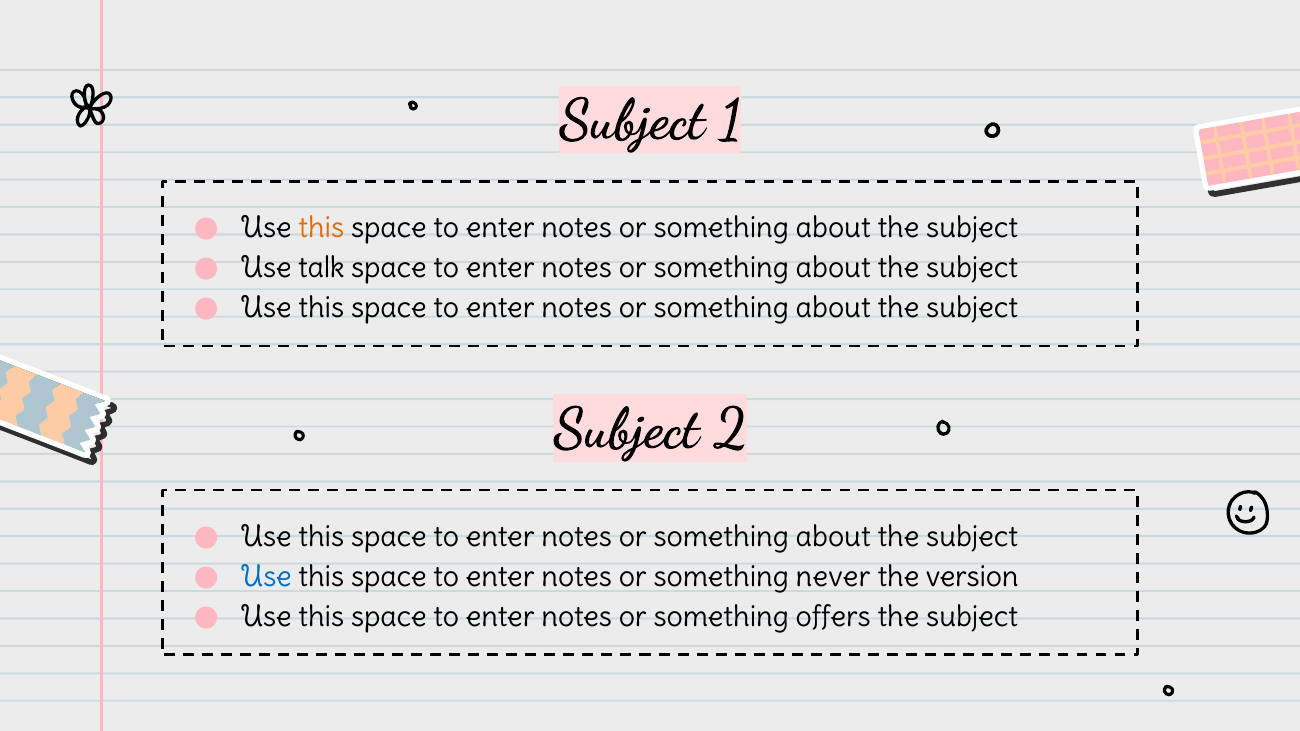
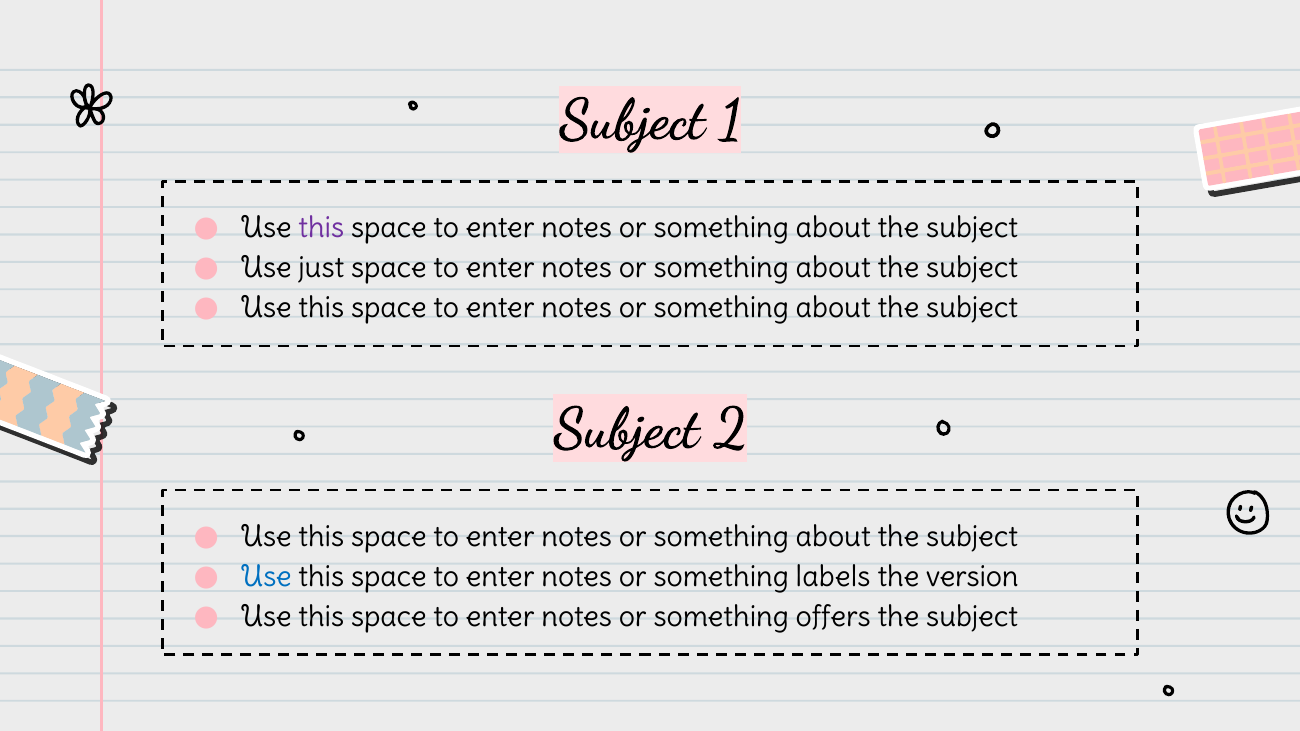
this at (321, 228) colour: orange -> purple
talk: talk -> just
never: never -> labels
